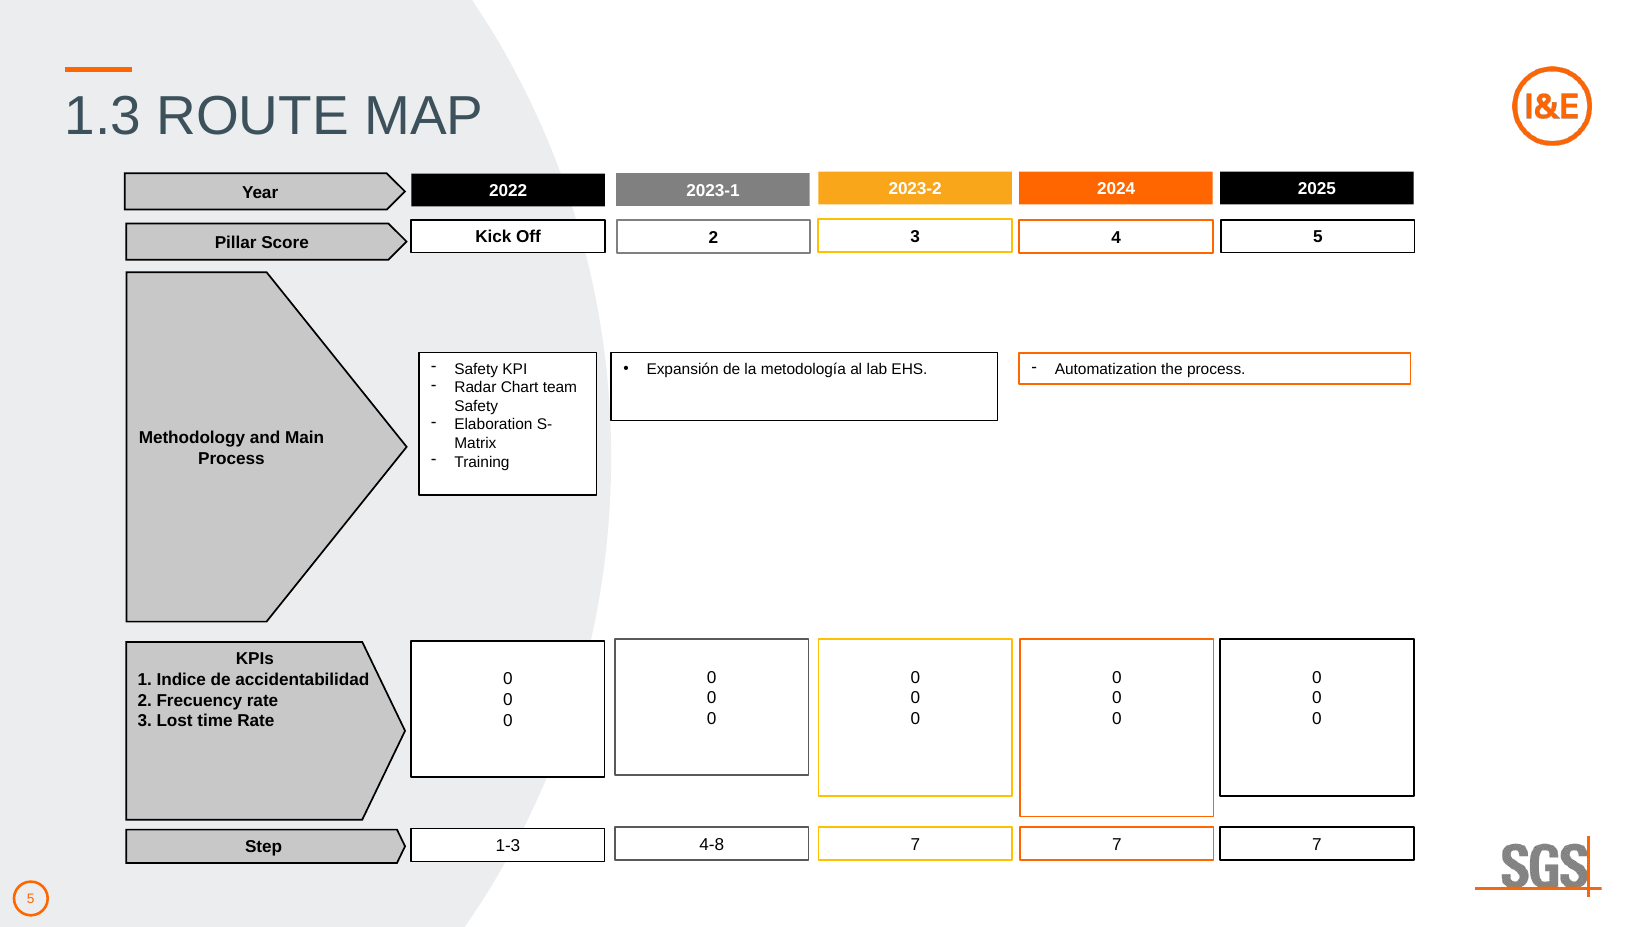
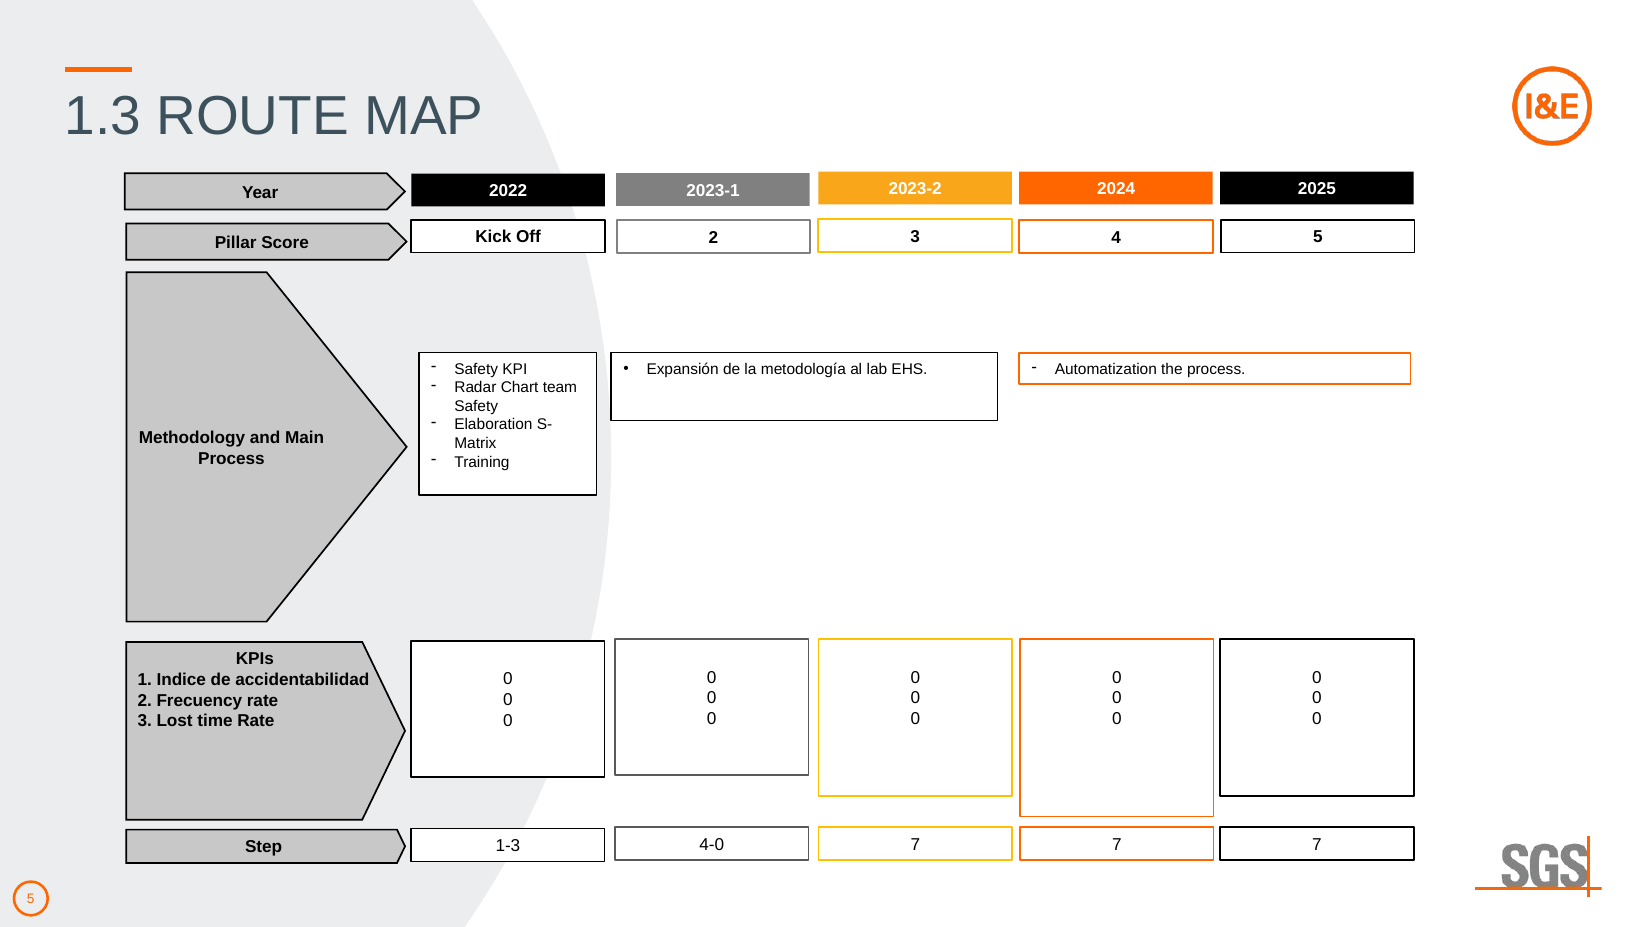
4-8: 4-8 -> 4-0
